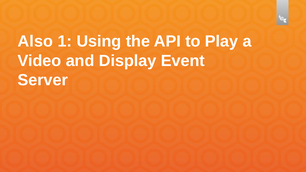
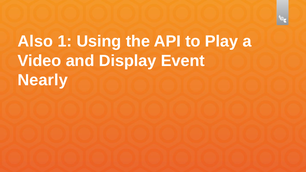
Server: Server -> Nearly
